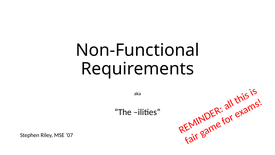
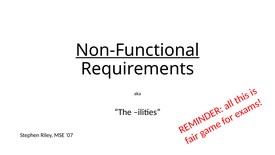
Non-Functional underline: none -> present
